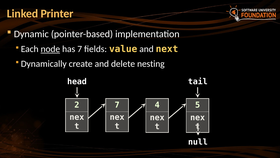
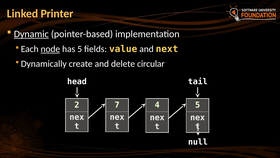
Dynamic underline: none -> present
has 7: 7 -> 5
nesting: nesting -> circular
